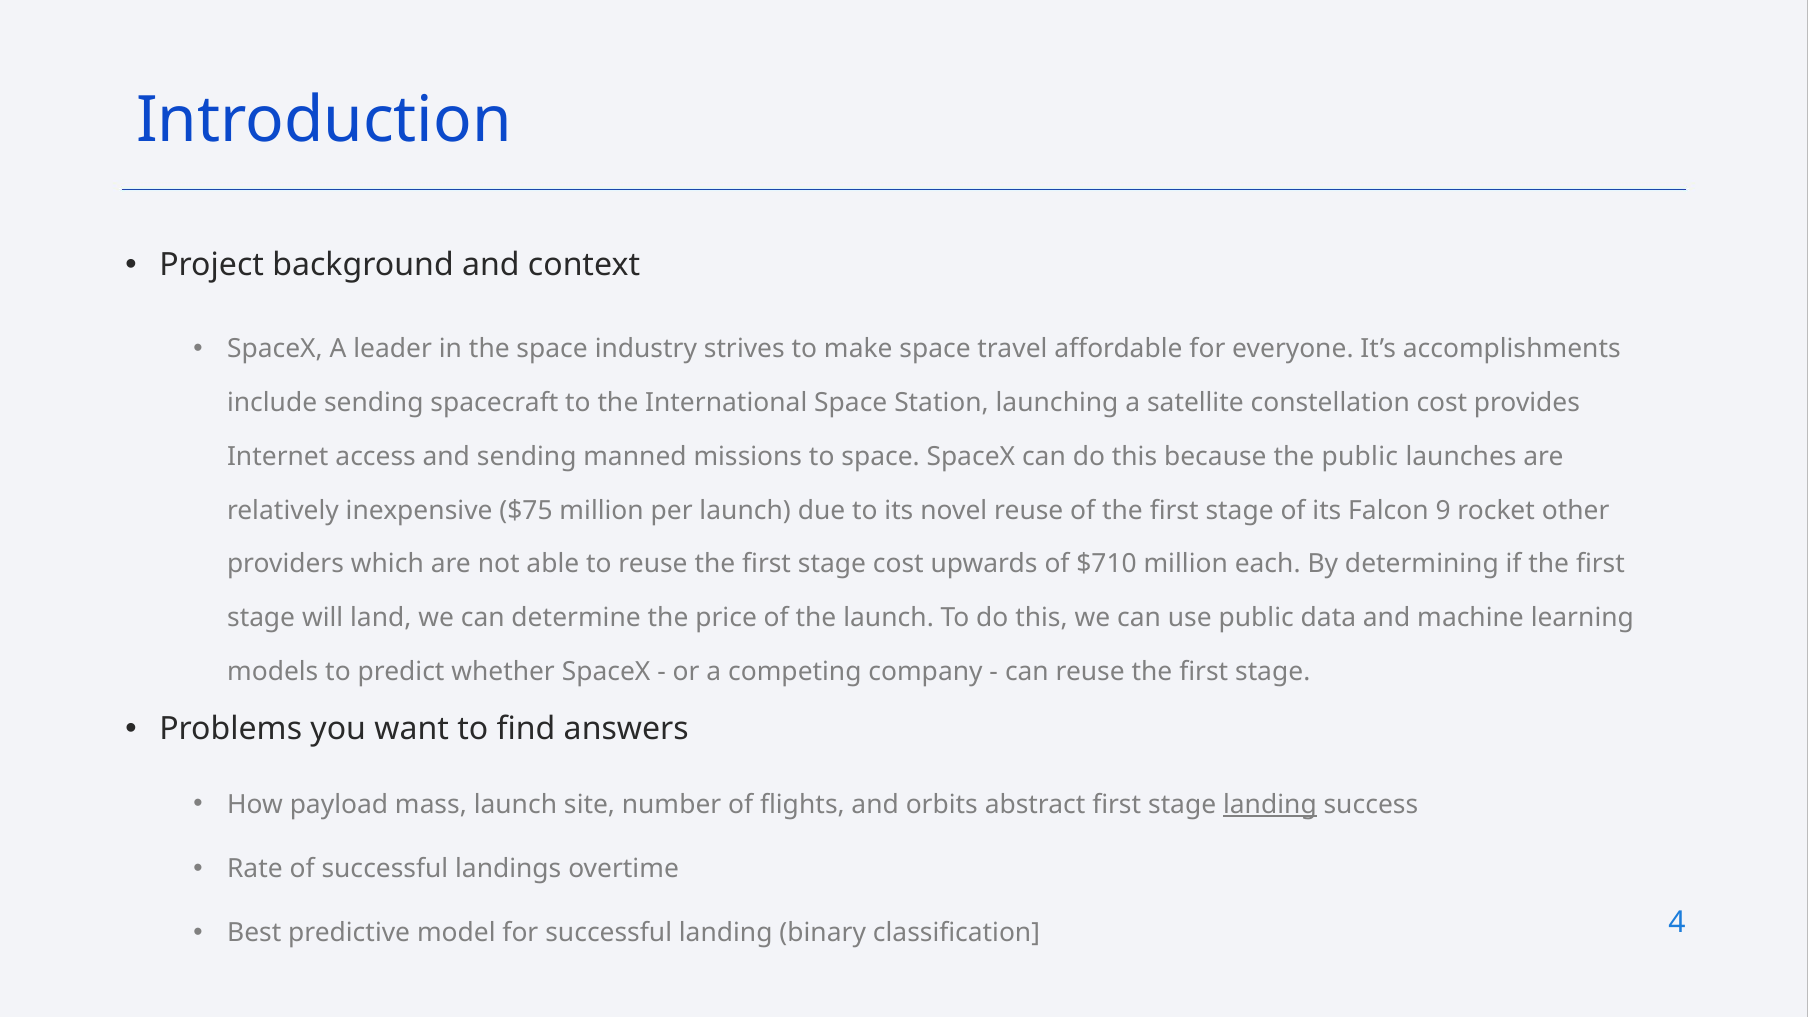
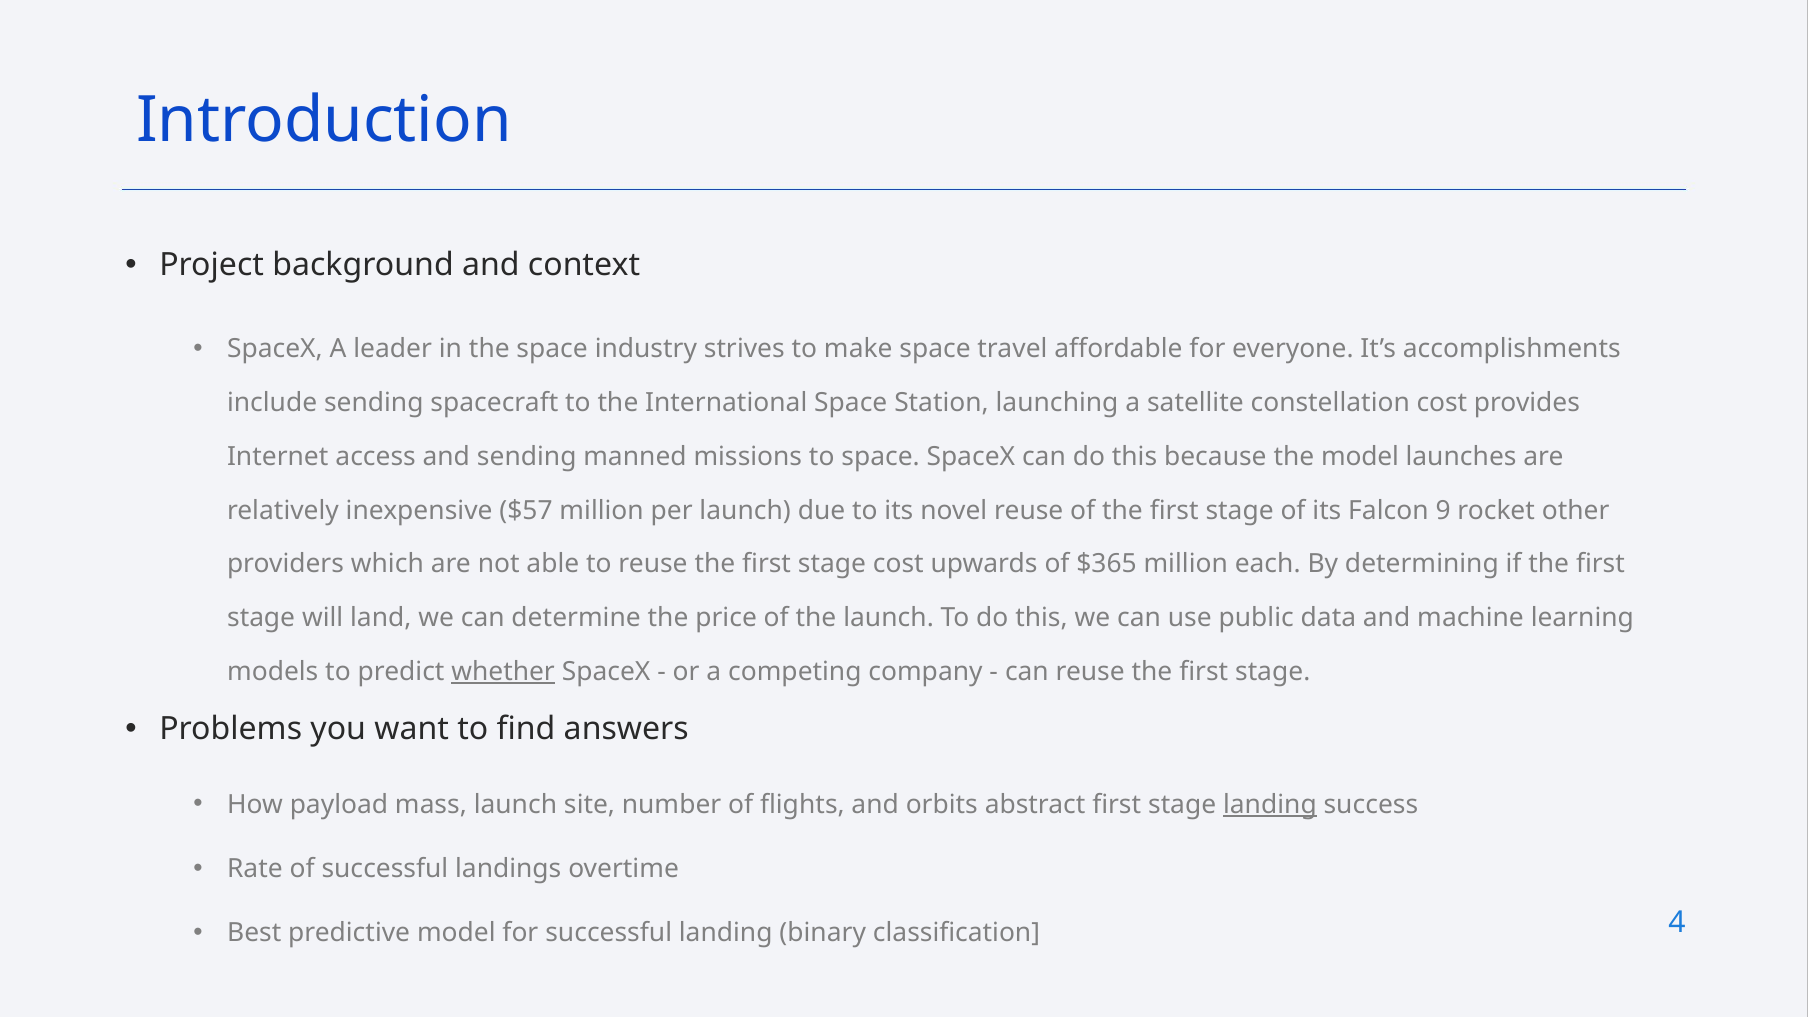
the public: public -> model
$75: $75 -> $57
$710: $710 -> $365
whether underline: none -> present
